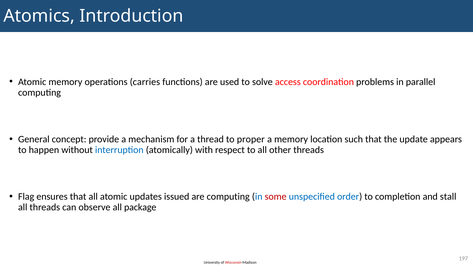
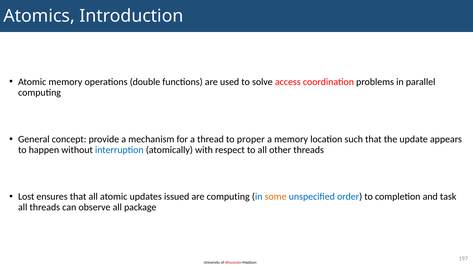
carries: carries -> double
Flag: Flag -> Lost
some colour: red -> orange
stall: stall -> task
